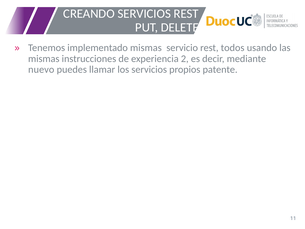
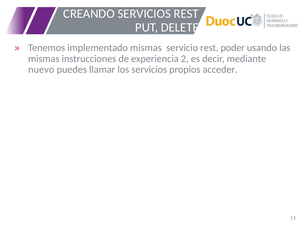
todos: todos -> poder
patente: patente -> acceder
